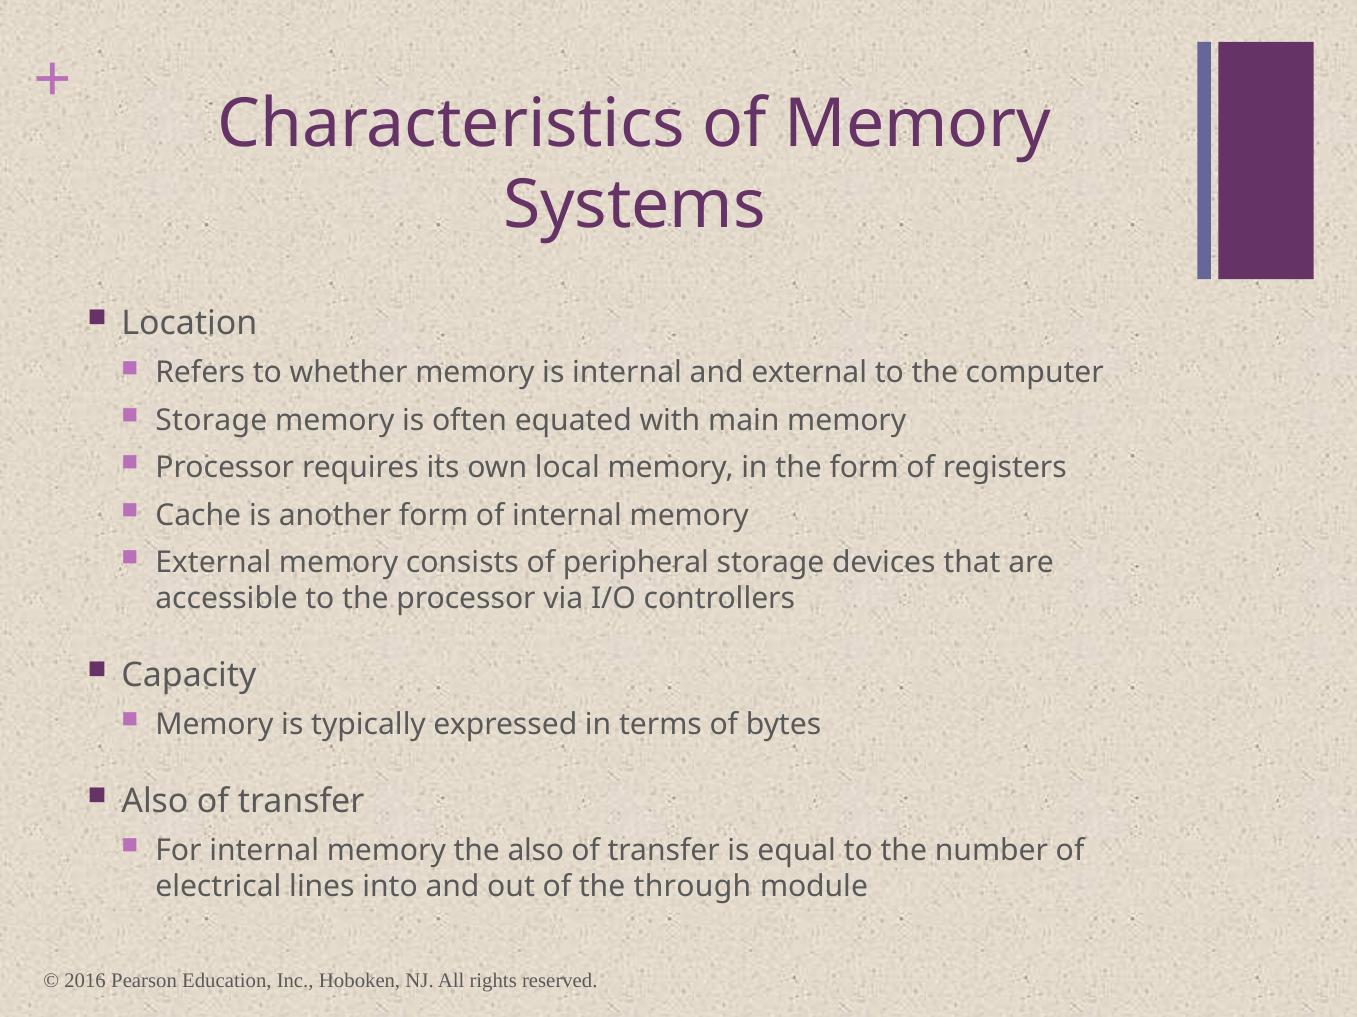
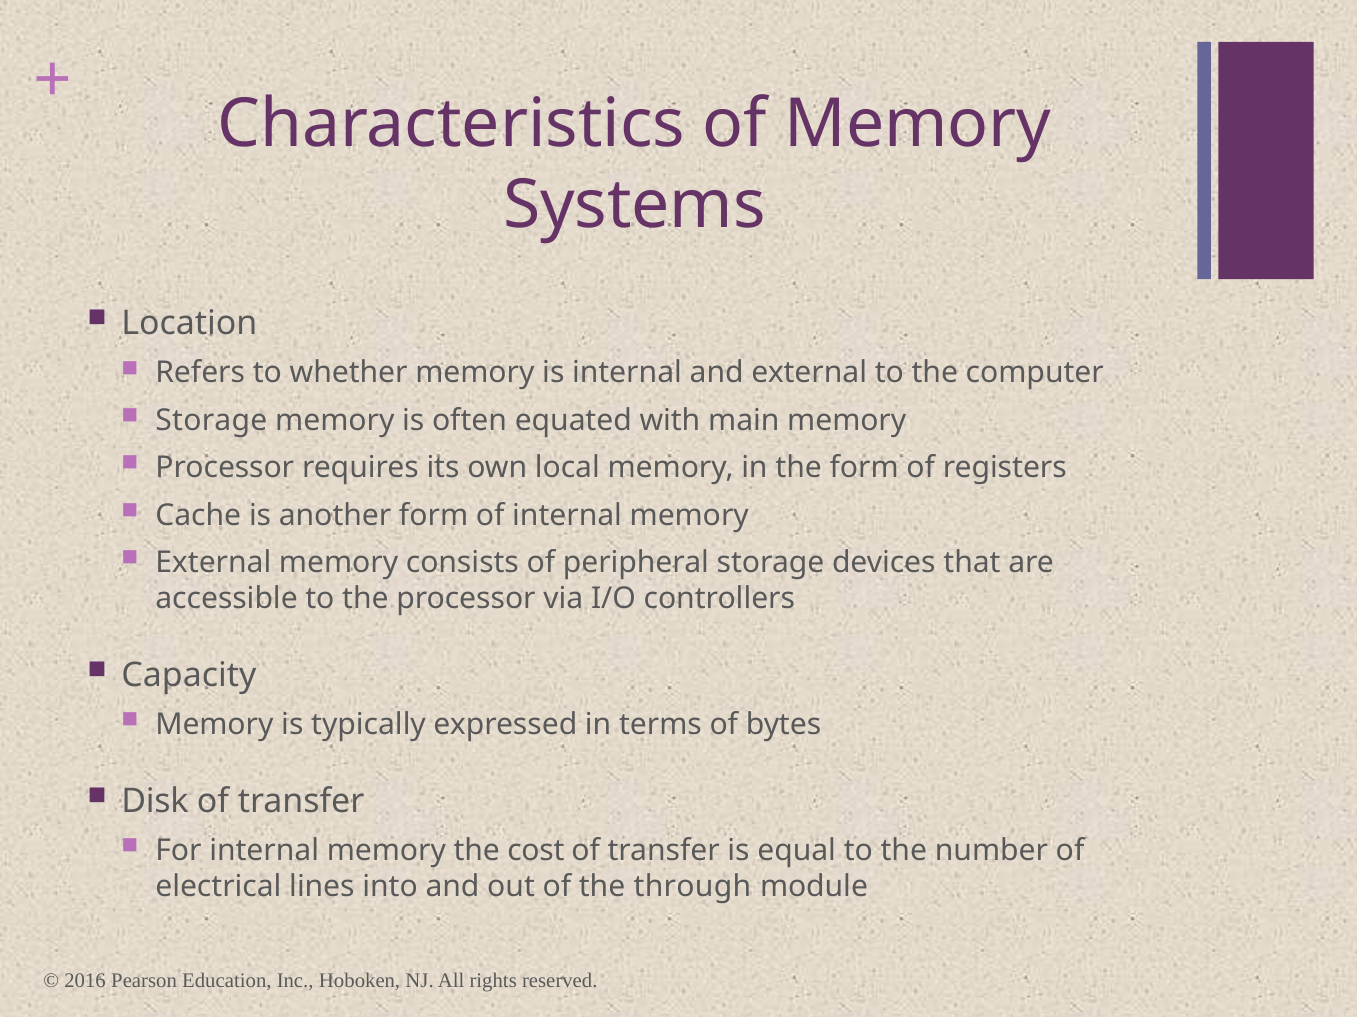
Also at (155, 802): Also -> Disk
the also: also -> cost
